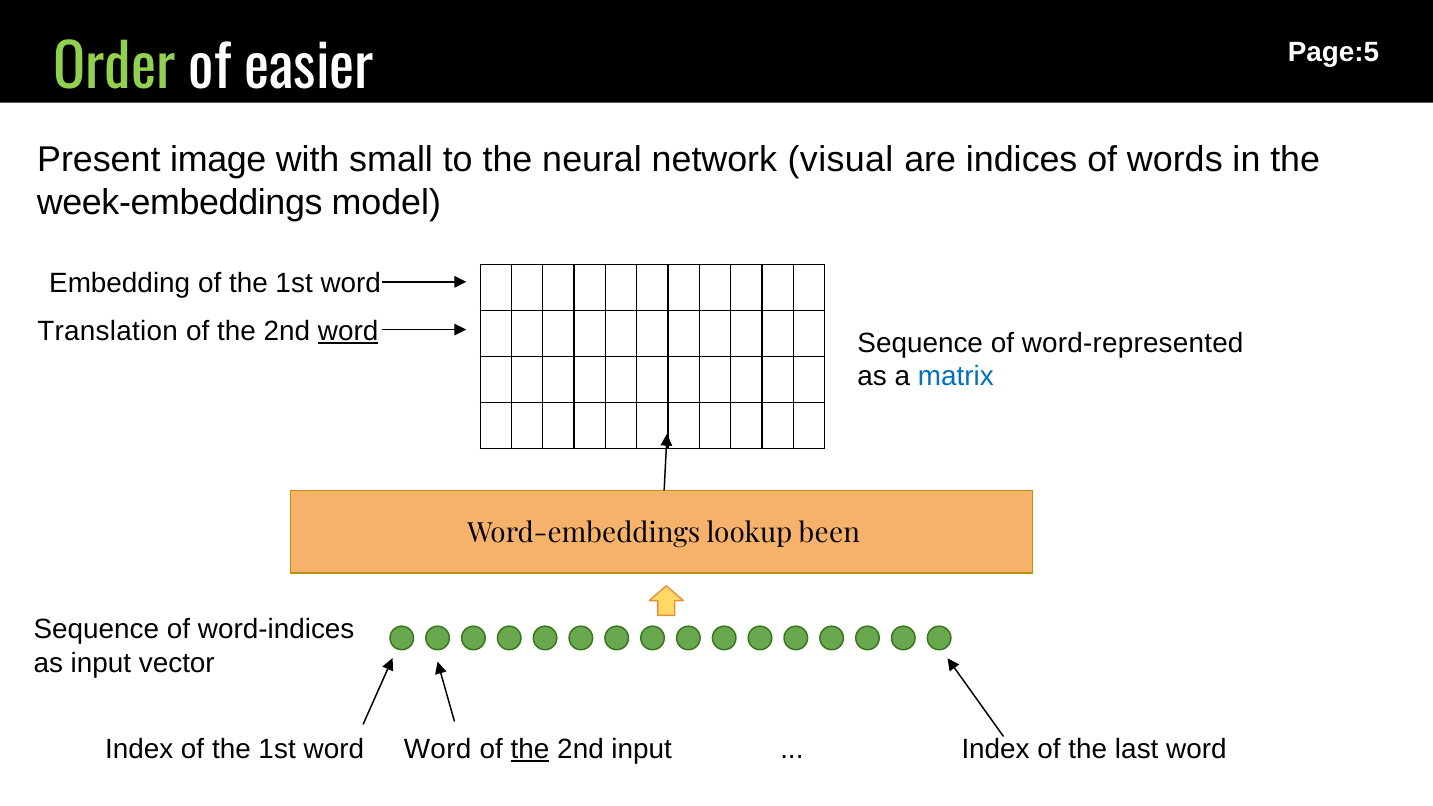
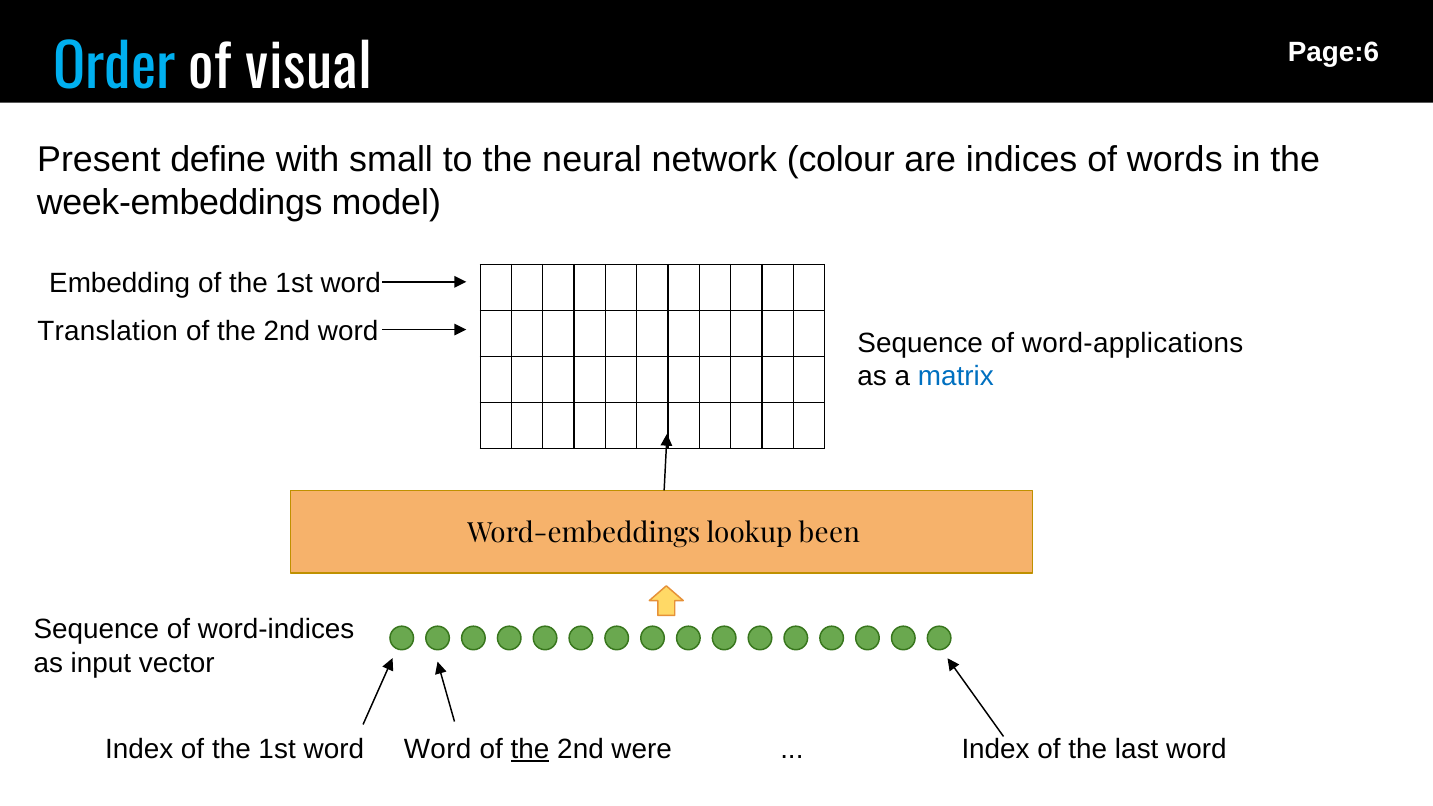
Page:5: Page:5 -> Page:6
Order colour: light green -> light blue
easier: easier -> visual
image: image -> define
visual: visual -> colour
word at (348, 331) underline: present -> none
word-represented: word-represented -> word-applications
2nd input: input -> were
